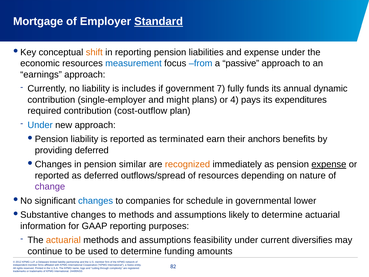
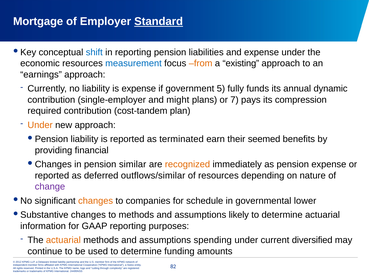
shift colour: orange -> blue
from colour: blue -> orange
passive: passive -> existing
is includes: includes -> expense
7: 7 -> 5
4: 4 -> 7
expenditures: expenditures -> compression
cost-outflow: cost-outflow -> cost-tandem
Under at (40, 125) colour: blue -> orange
anchors: anchors -> seemed
providing deferred: deferred -> financial
expense at (329, 164) underline: present -> none
outflows/spread: outflows/spread -> outflows/similar
changes at (96, 201) colour: blue -> orange
feasibility: feasibility -> spending
diversifies: diversifies -> diversified
